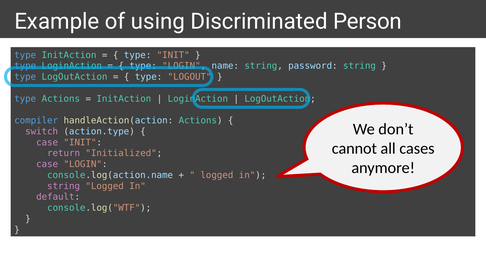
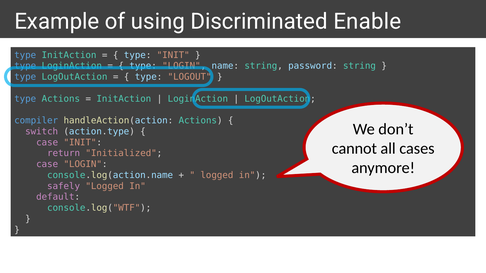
Person: Person -> Enable
string at (64, 186): string -> safely
